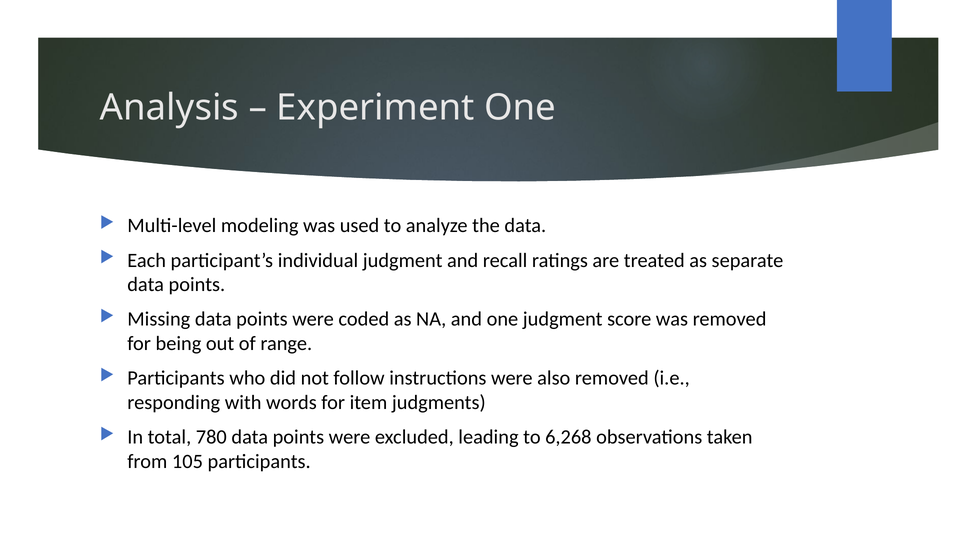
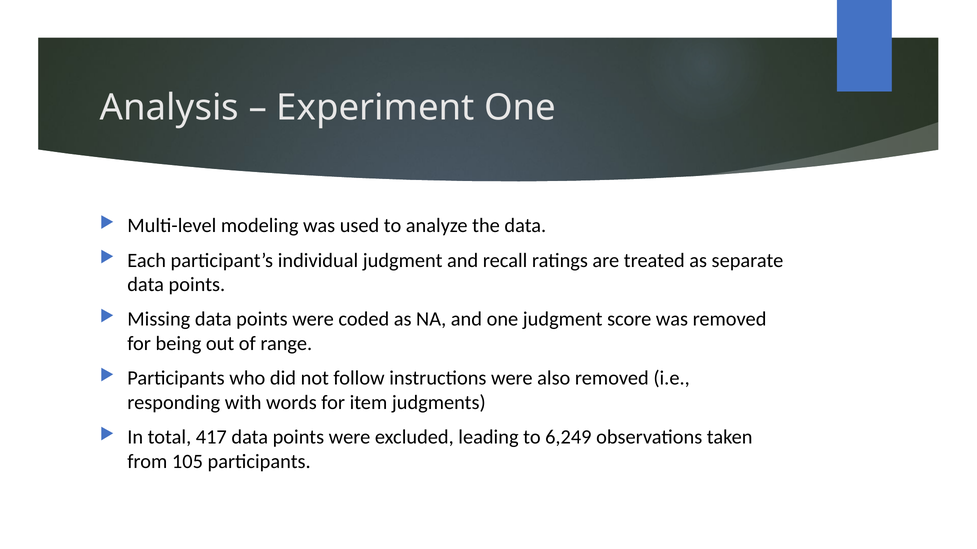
780: 780 -> 417
6,268: 6,268 -> 6,249
